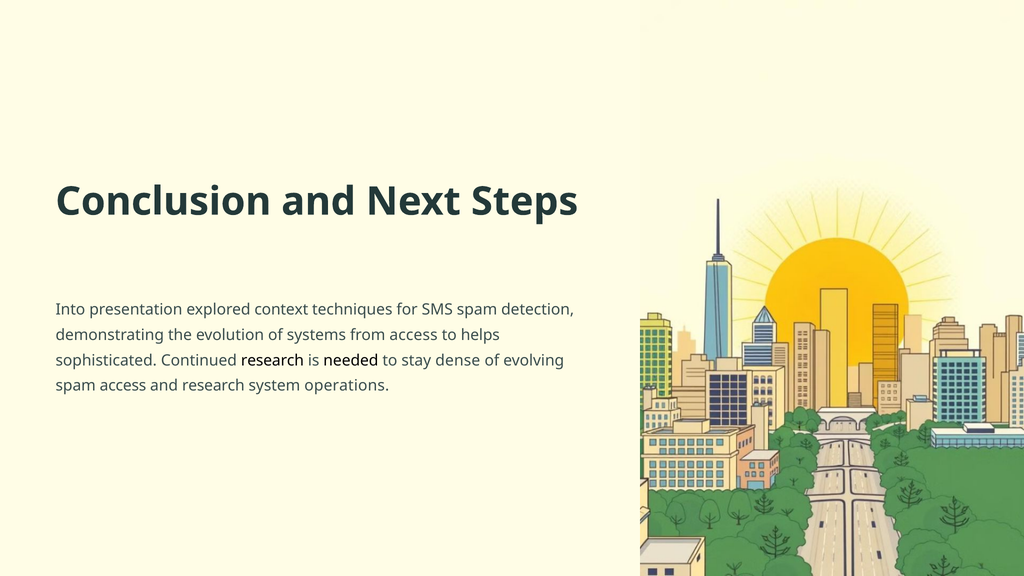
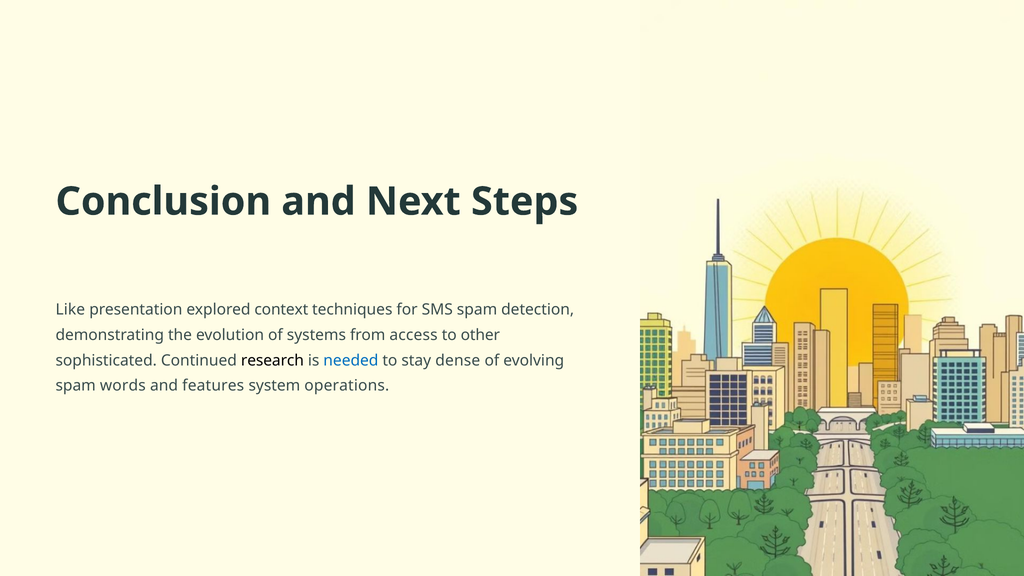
Into: Into -> Like
helps: helps -> other
needed colour: black -> blue
spam access: access -> words
and research: research -> features
